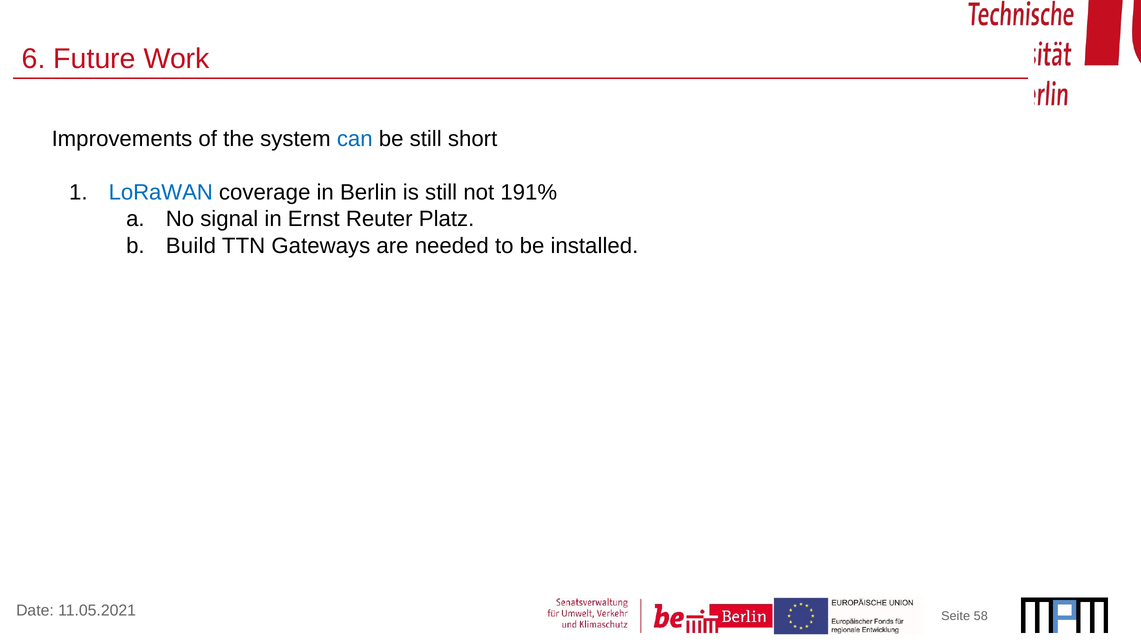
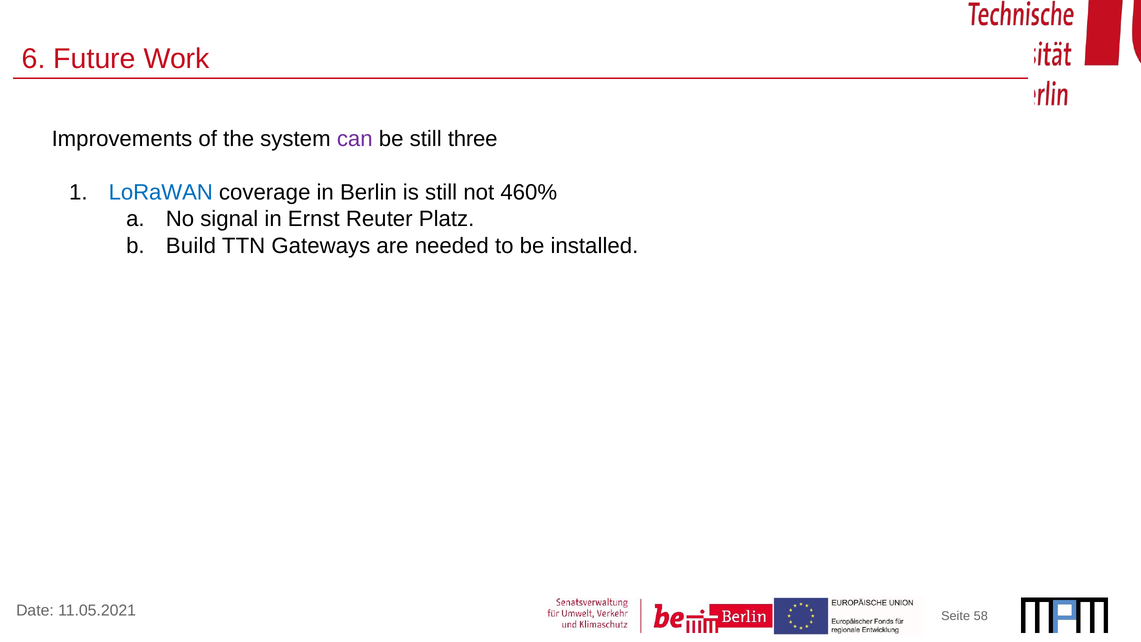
can colour: blue -> purple
short: short -> three
191%: 191% -> 460%
